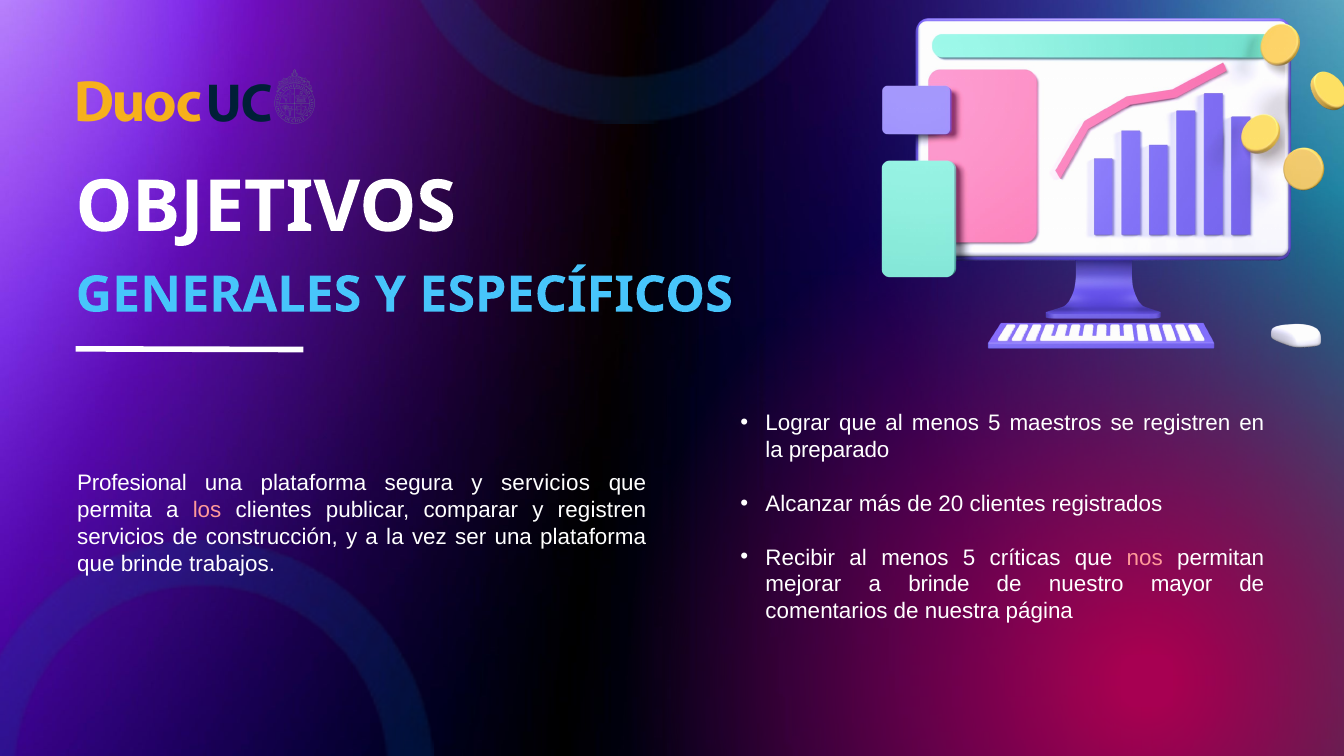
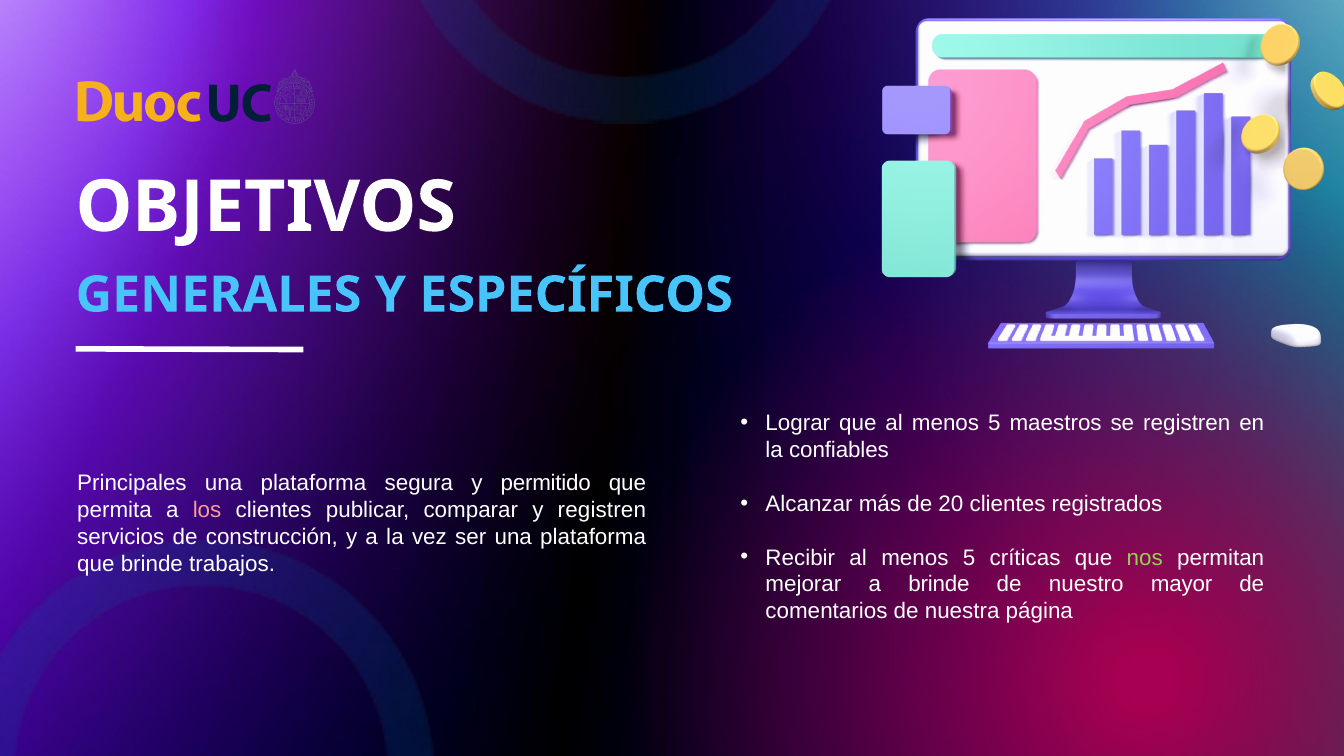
preparado: preparado -> confiables
Profesional: Profesional -> Principales
y servicios: servicios -> permitido
nos colour: pink -> light green
